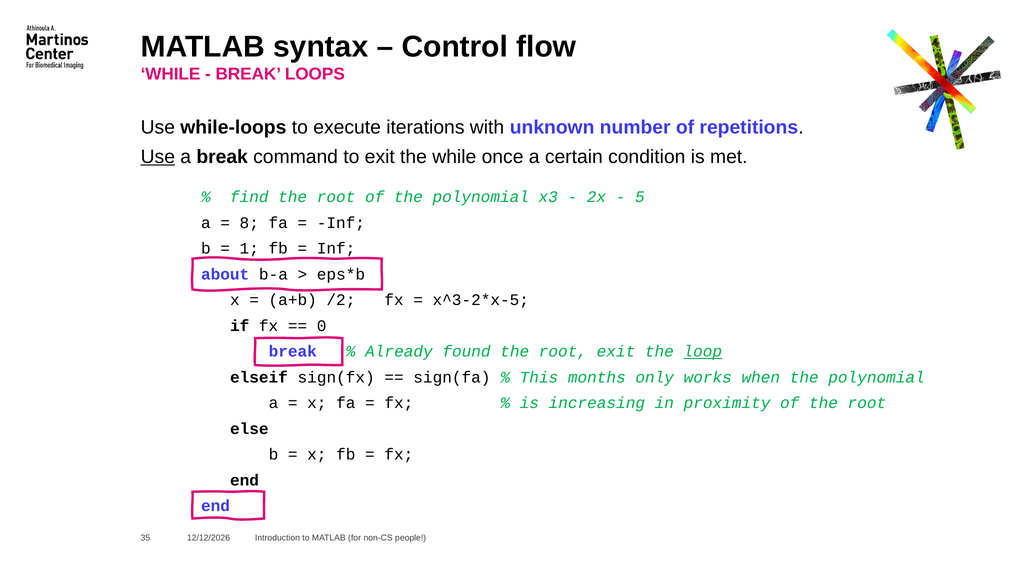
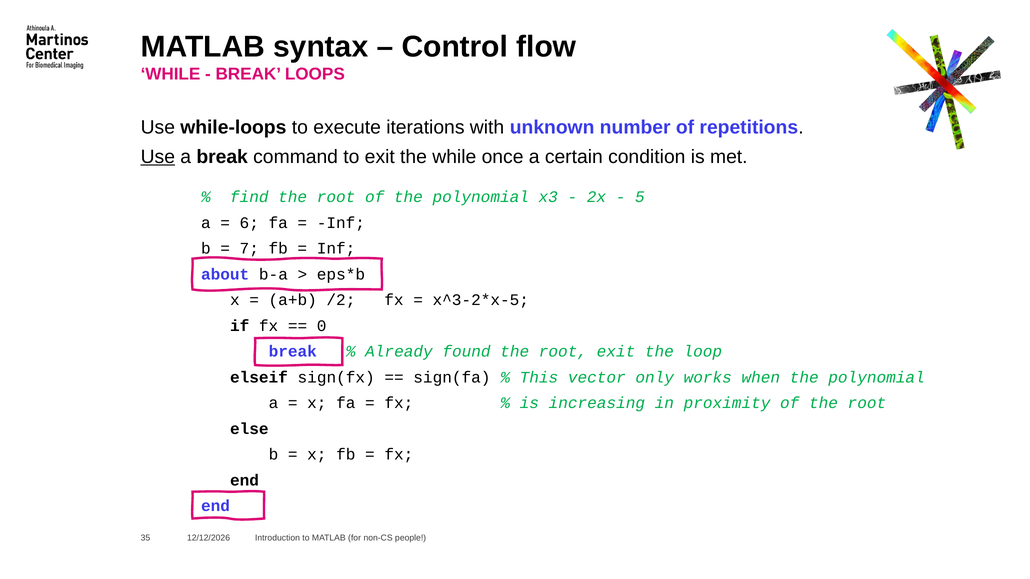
8: 8 -> 6
1: 1 -> 7
loop underline: present -> none
months: months -> vector
